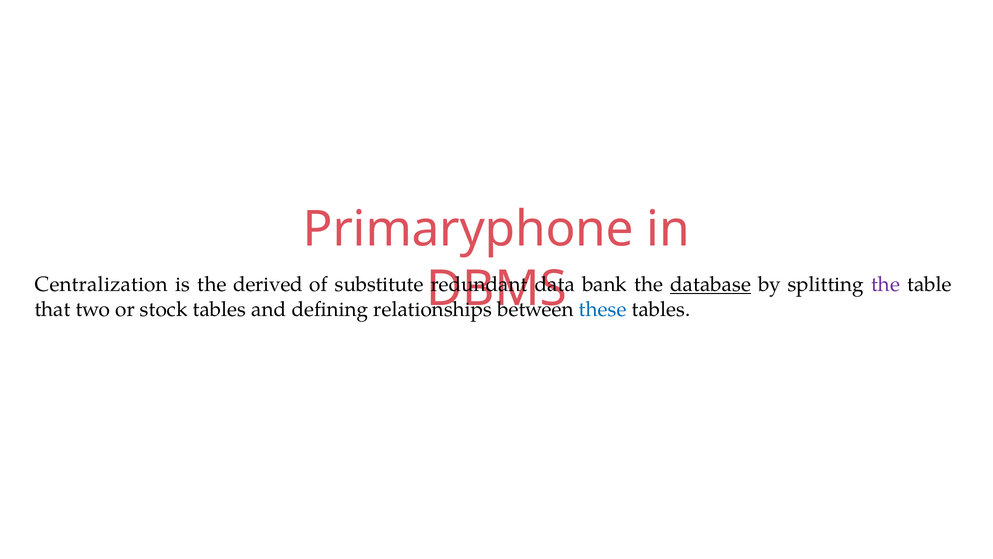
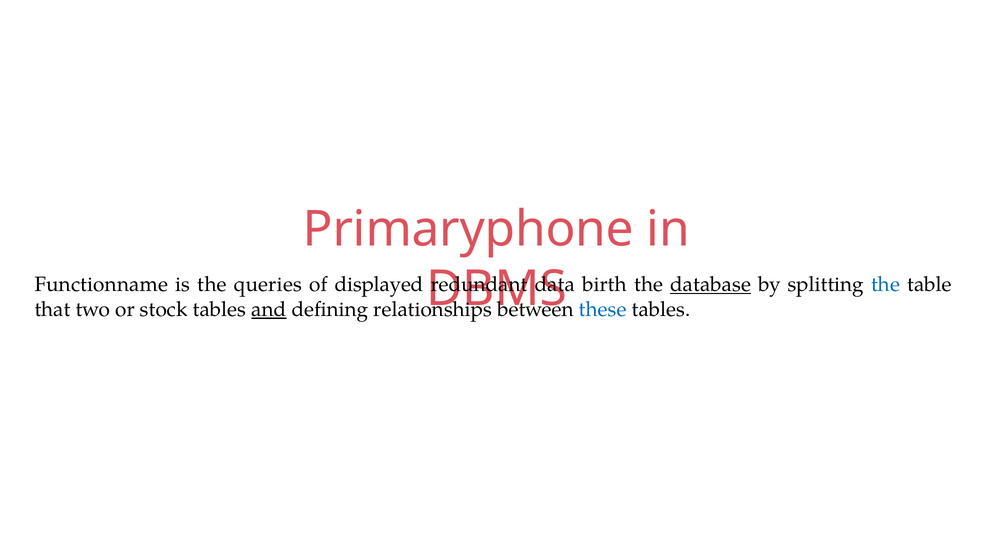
Centralization: Centralization -> Functionname
derived: derived -> queries
substitute: substitute -> displayed
bank: bank -> birth
the at (886, 284) colour: purple -> blue
and underline: none -> present
